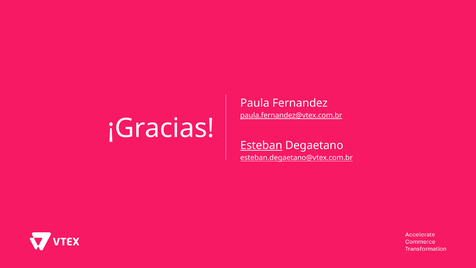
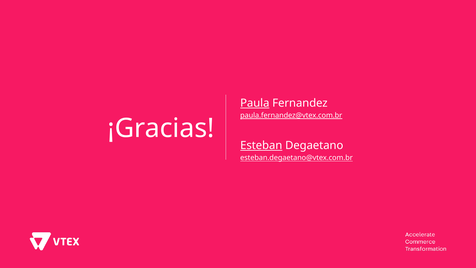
Paula underline: none -> present
